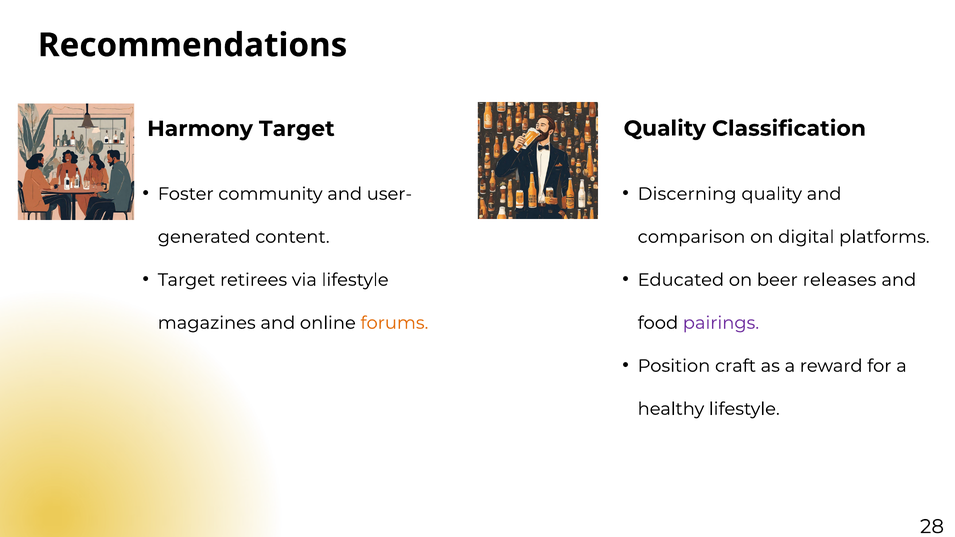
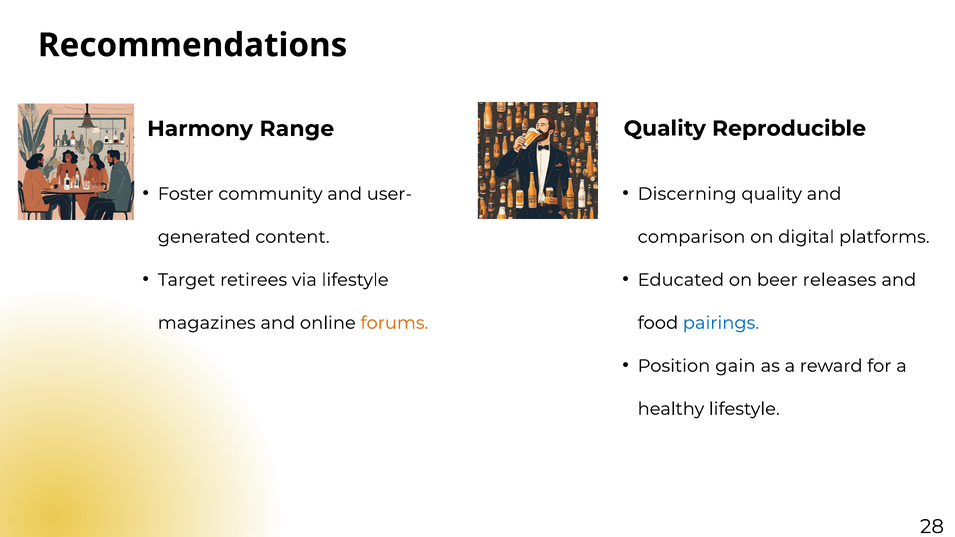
Classification: Classification -> Reproducible
Harmony Target: Target -> Range
pairings colour: purple -> blue
craft: craft -> gain
